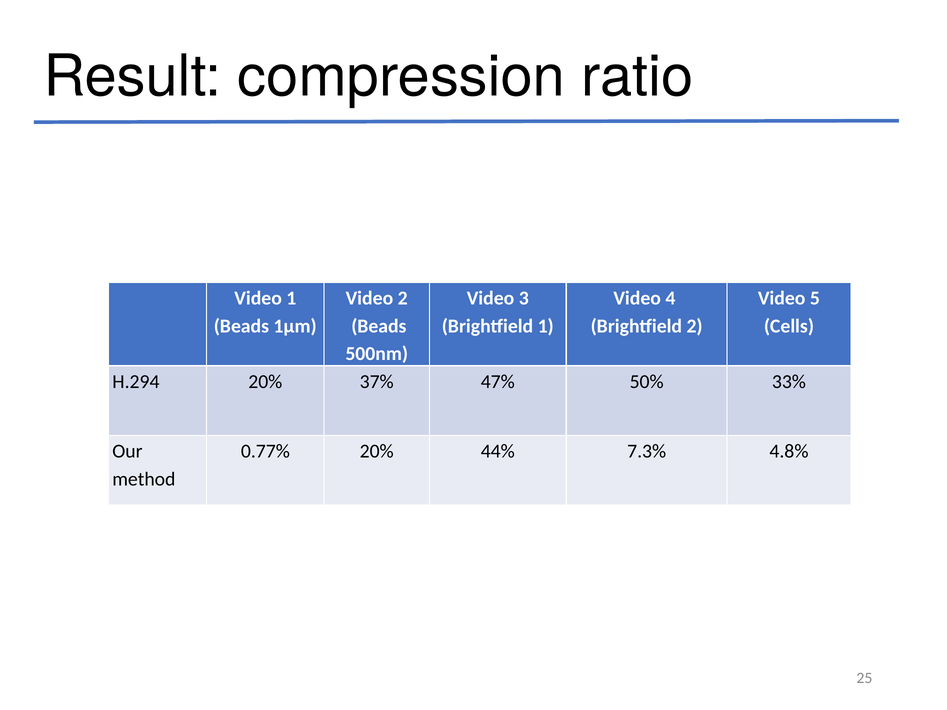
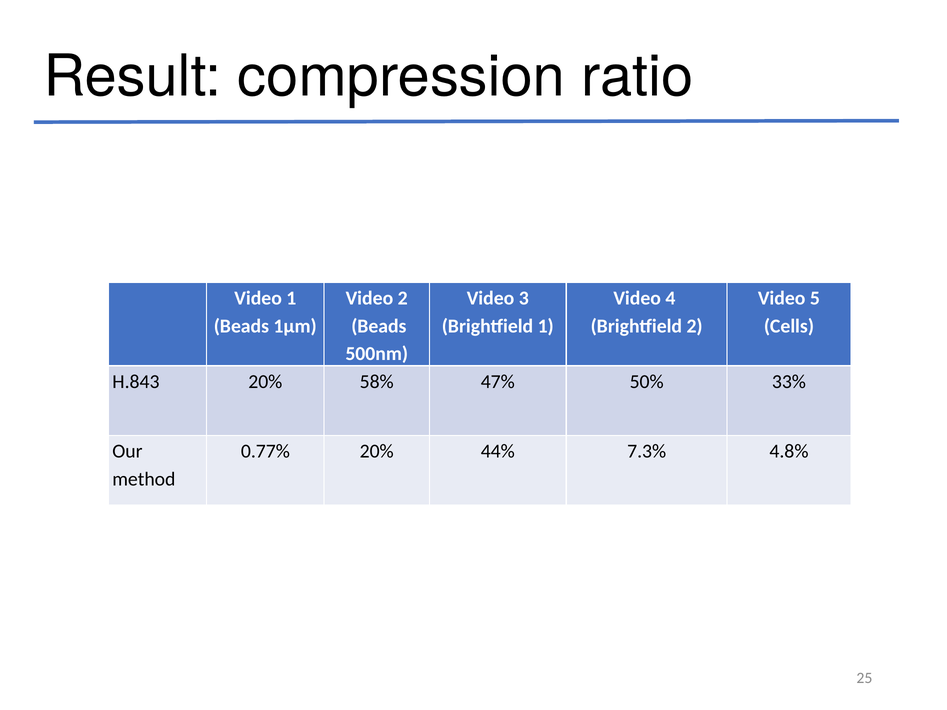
H.294: H.294 -> H.843
37%: 37% -> 58%
